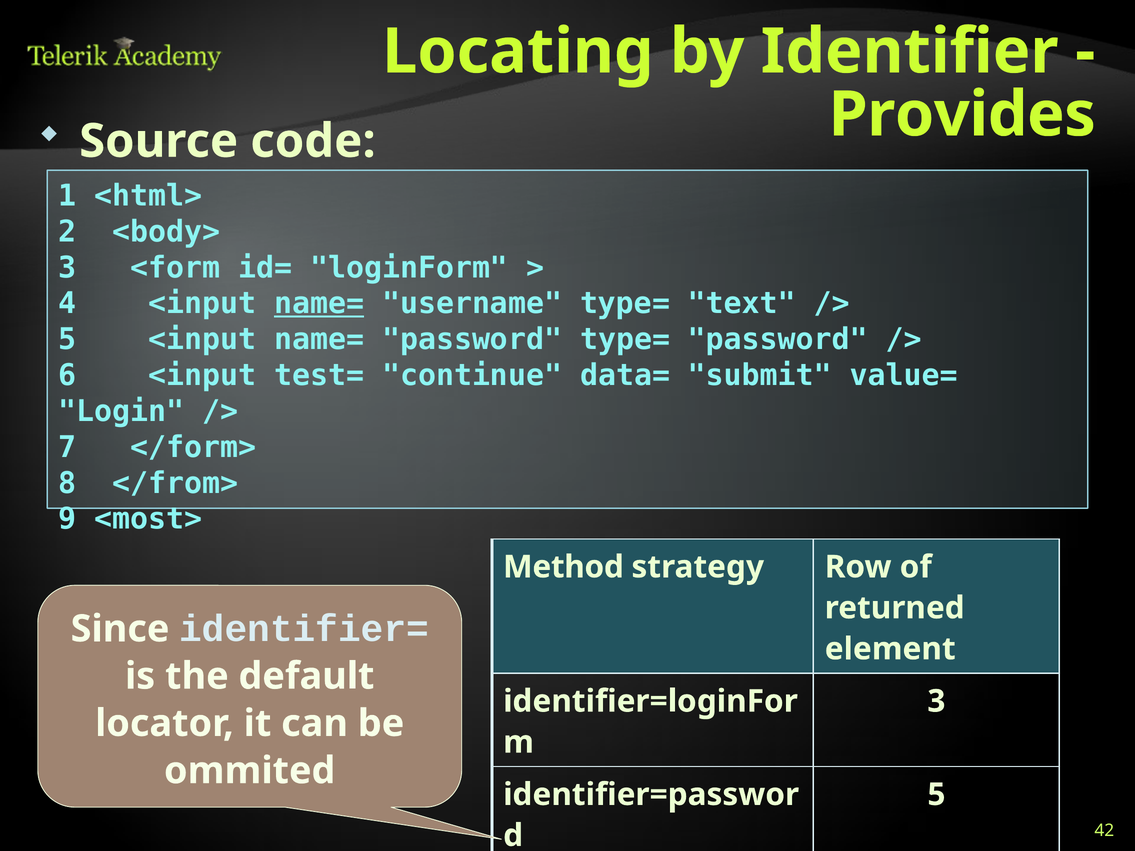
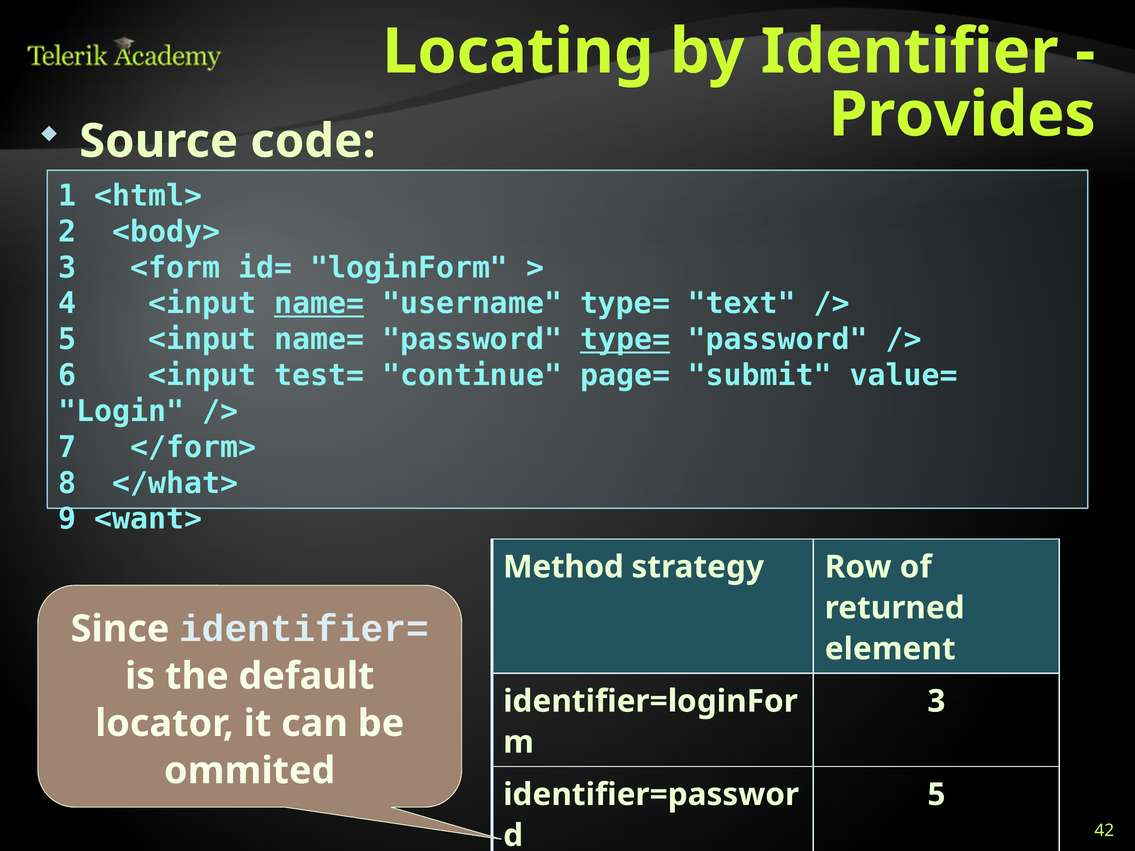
type= at (625, 340) underline: none -> present
data=: data= -> page=
</from>: </from> -> </what>
<most>: <most> -> <want>
